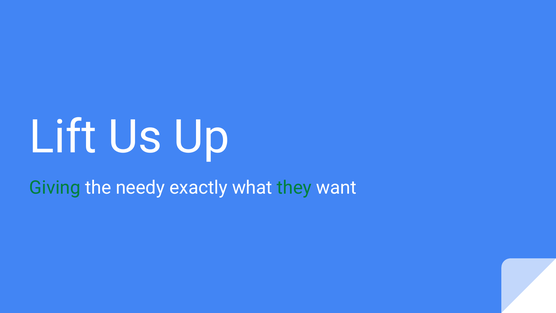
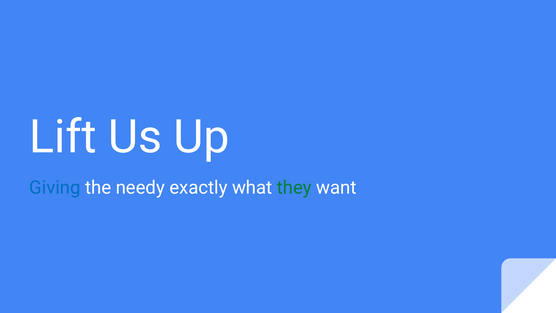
Giving colour: green -> blue
